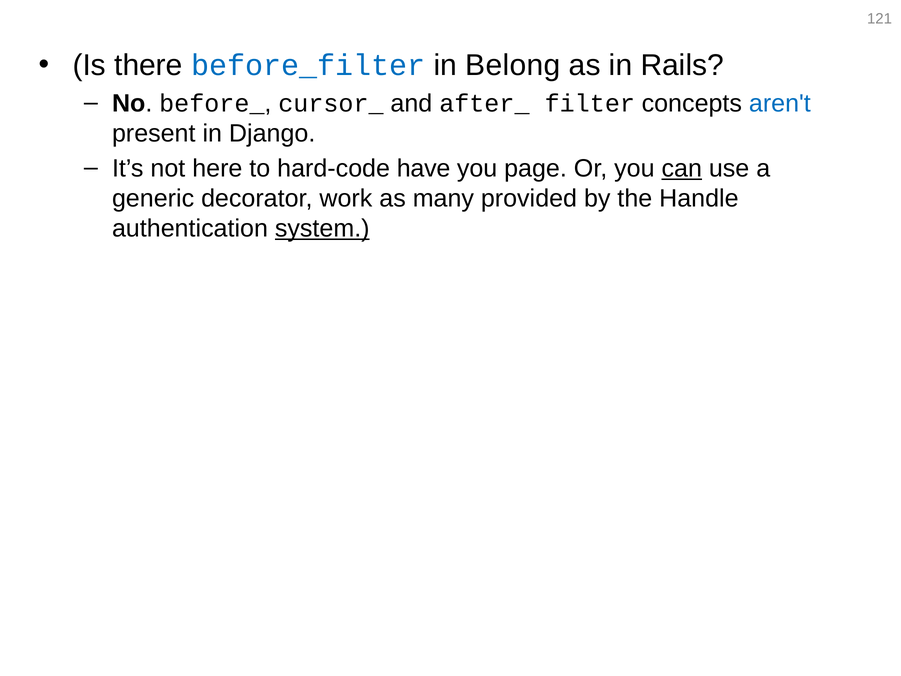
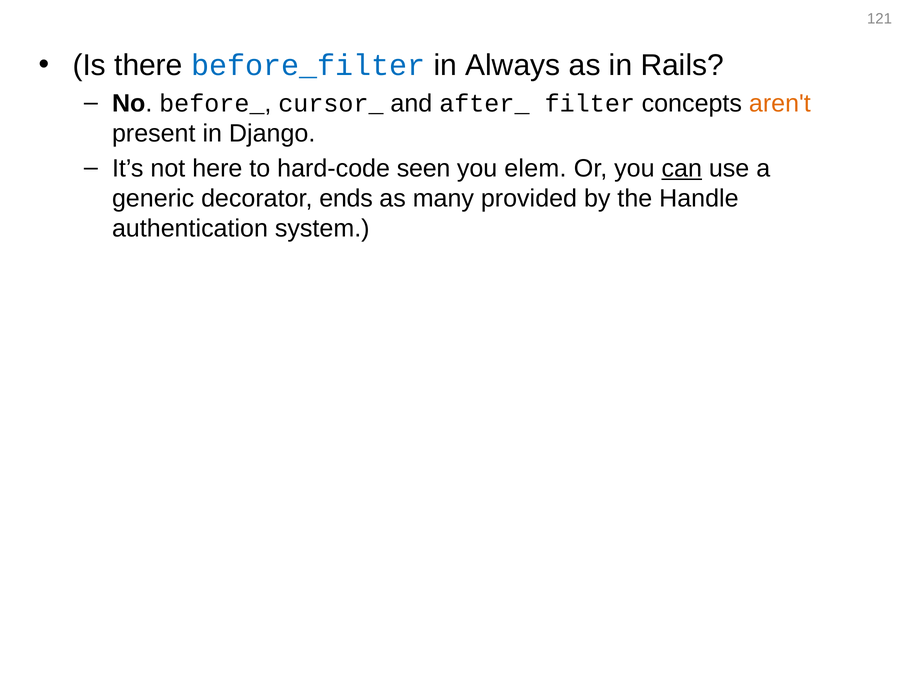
Belong: Belong -> Always
aren't colour: blue -> orange
have: have -> seen
page: page -> elem
work: work -> ends
system underline: present -> none
